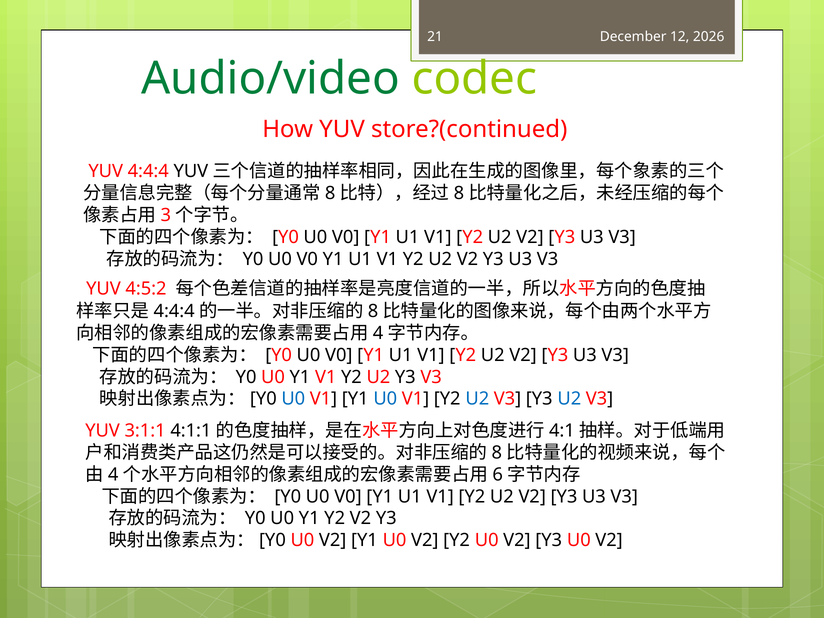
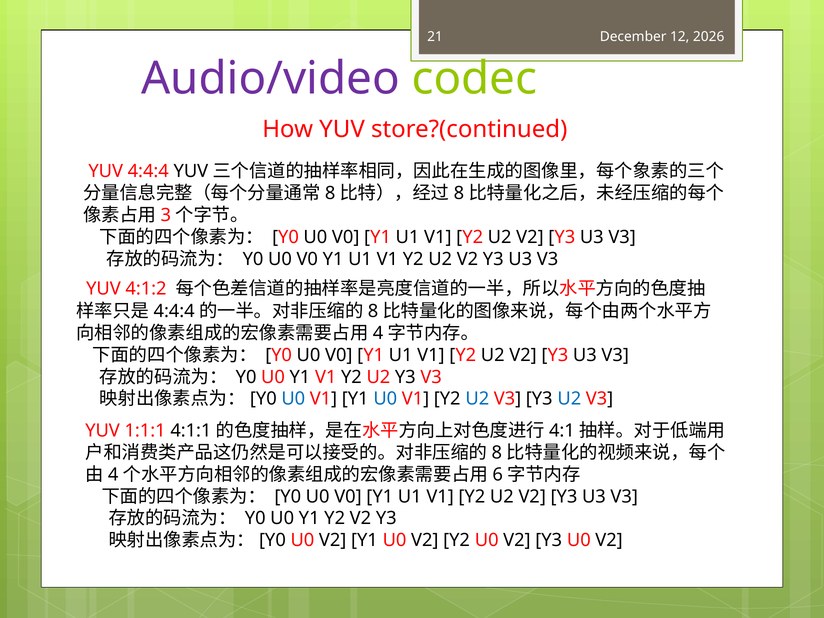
Audio/video colour: green -> purple
4:5:2: 4:5:2 -> 4:1:2
3:1:1: 3:1:1 -> 1:1:1
